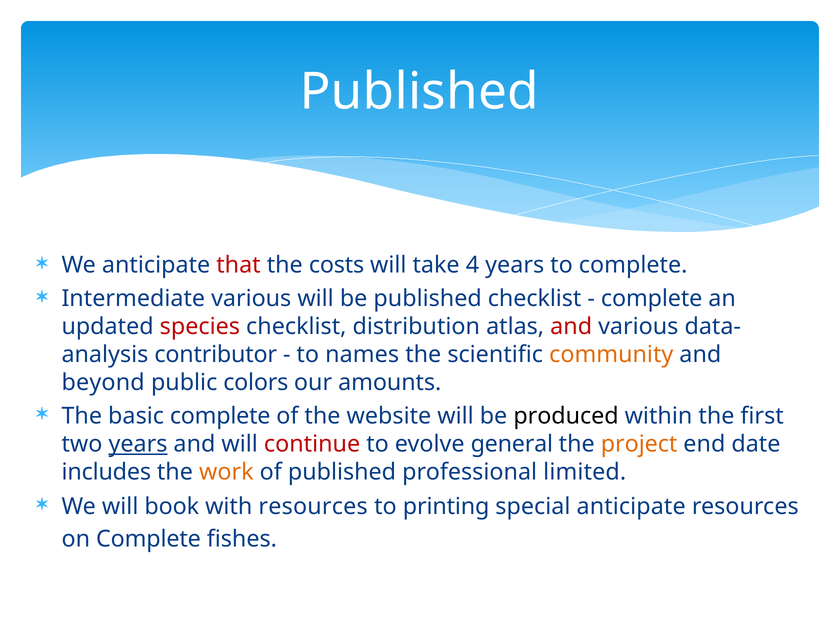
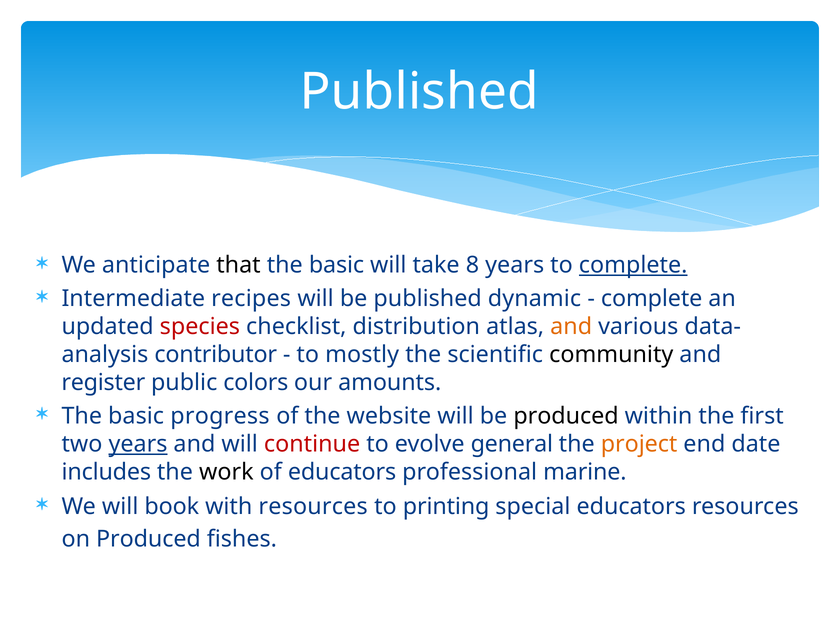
that colour: red -> black
costs at (337, 265): costs -> basic
4: 4 -> 8
complete at (633, 265) underline: none -> present
Intermediate various: various -> recipes
published checklist: checklist -> dynamic
and at (571, 327) colour: red -> orange
names: names -> mostly
community colour: orange -> black
beyond: beyond -> register
basic complete: complete -> progress
work colour: orange -> black
of published: published -> educators
limited: limited -> marine
special anticipate: anticipate -> educators
on Complete: Complete -> Produced
